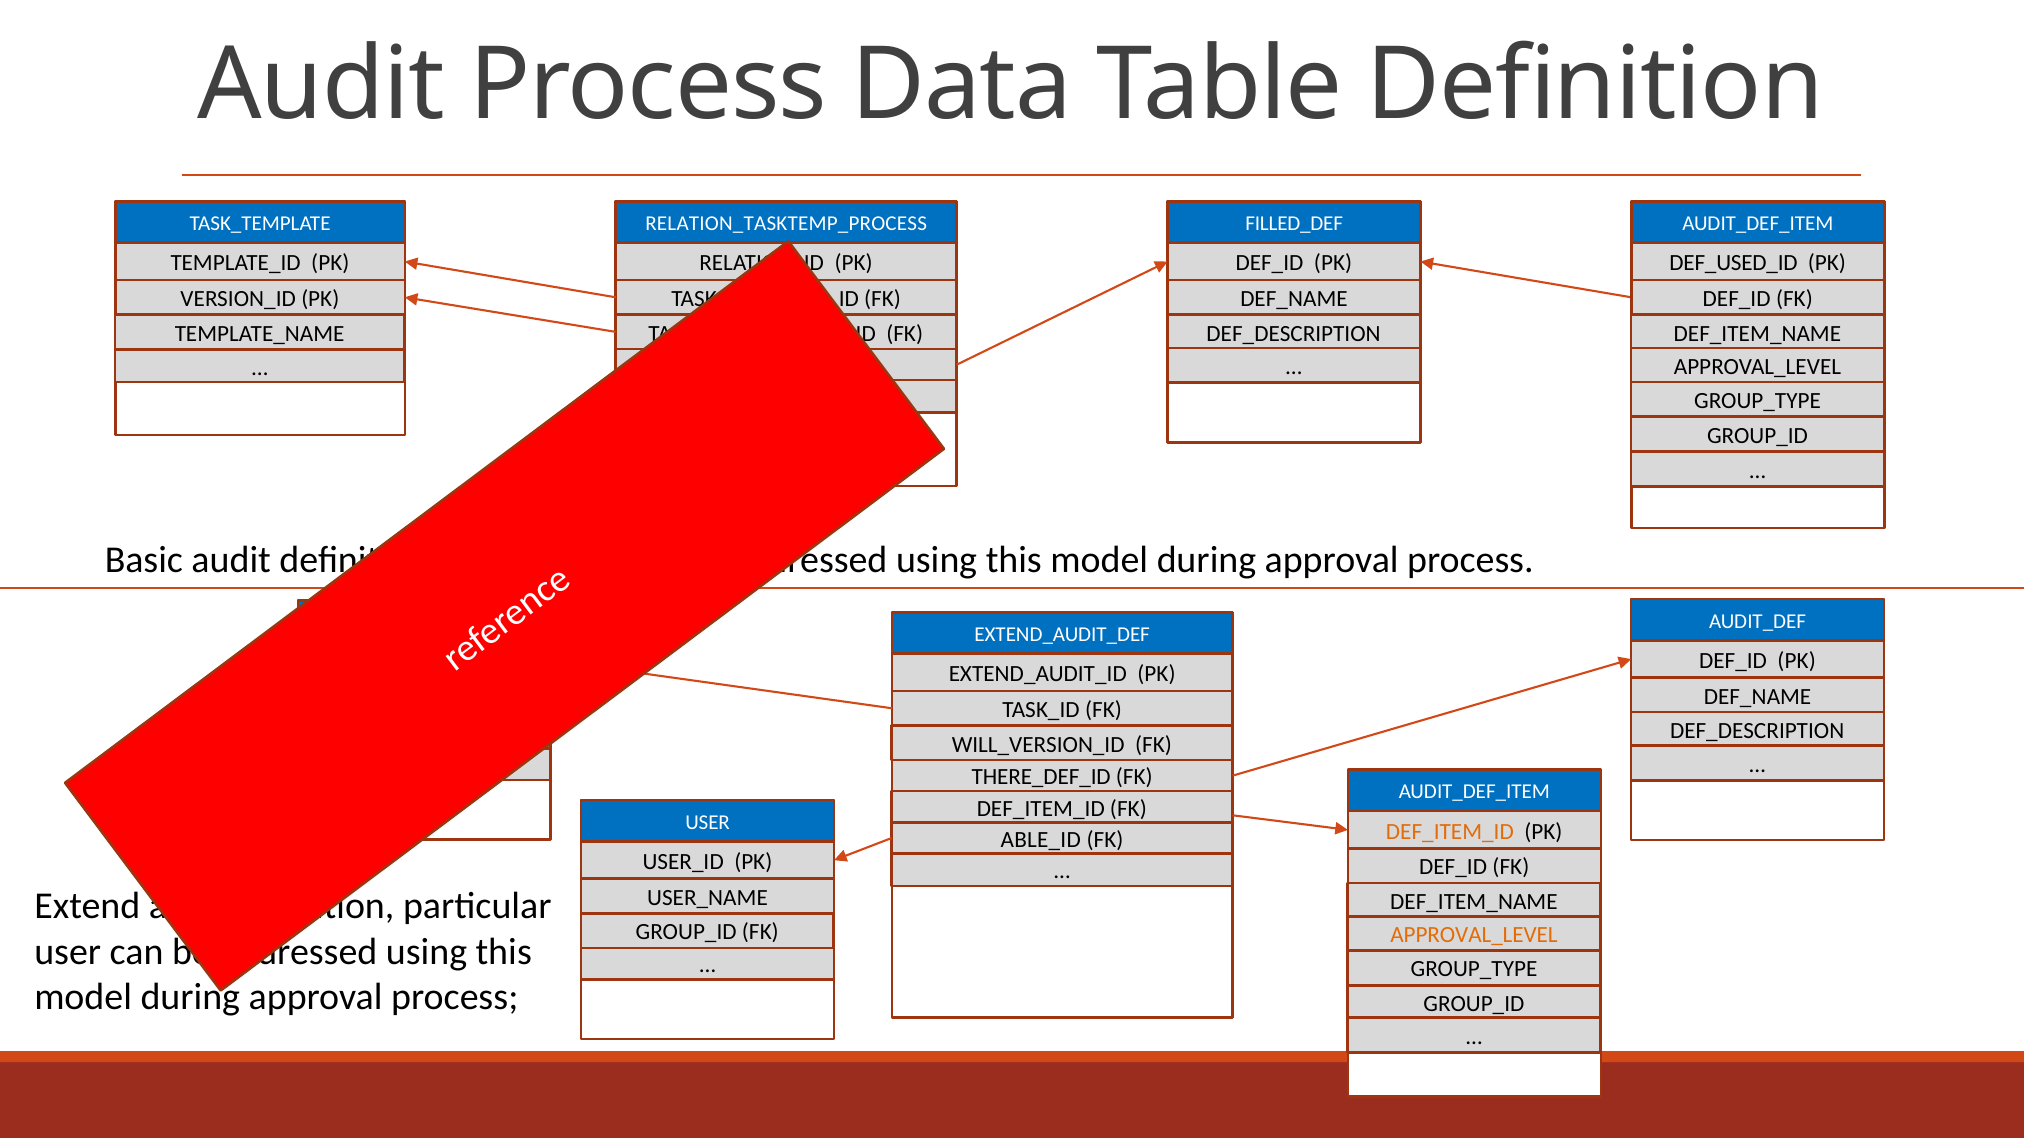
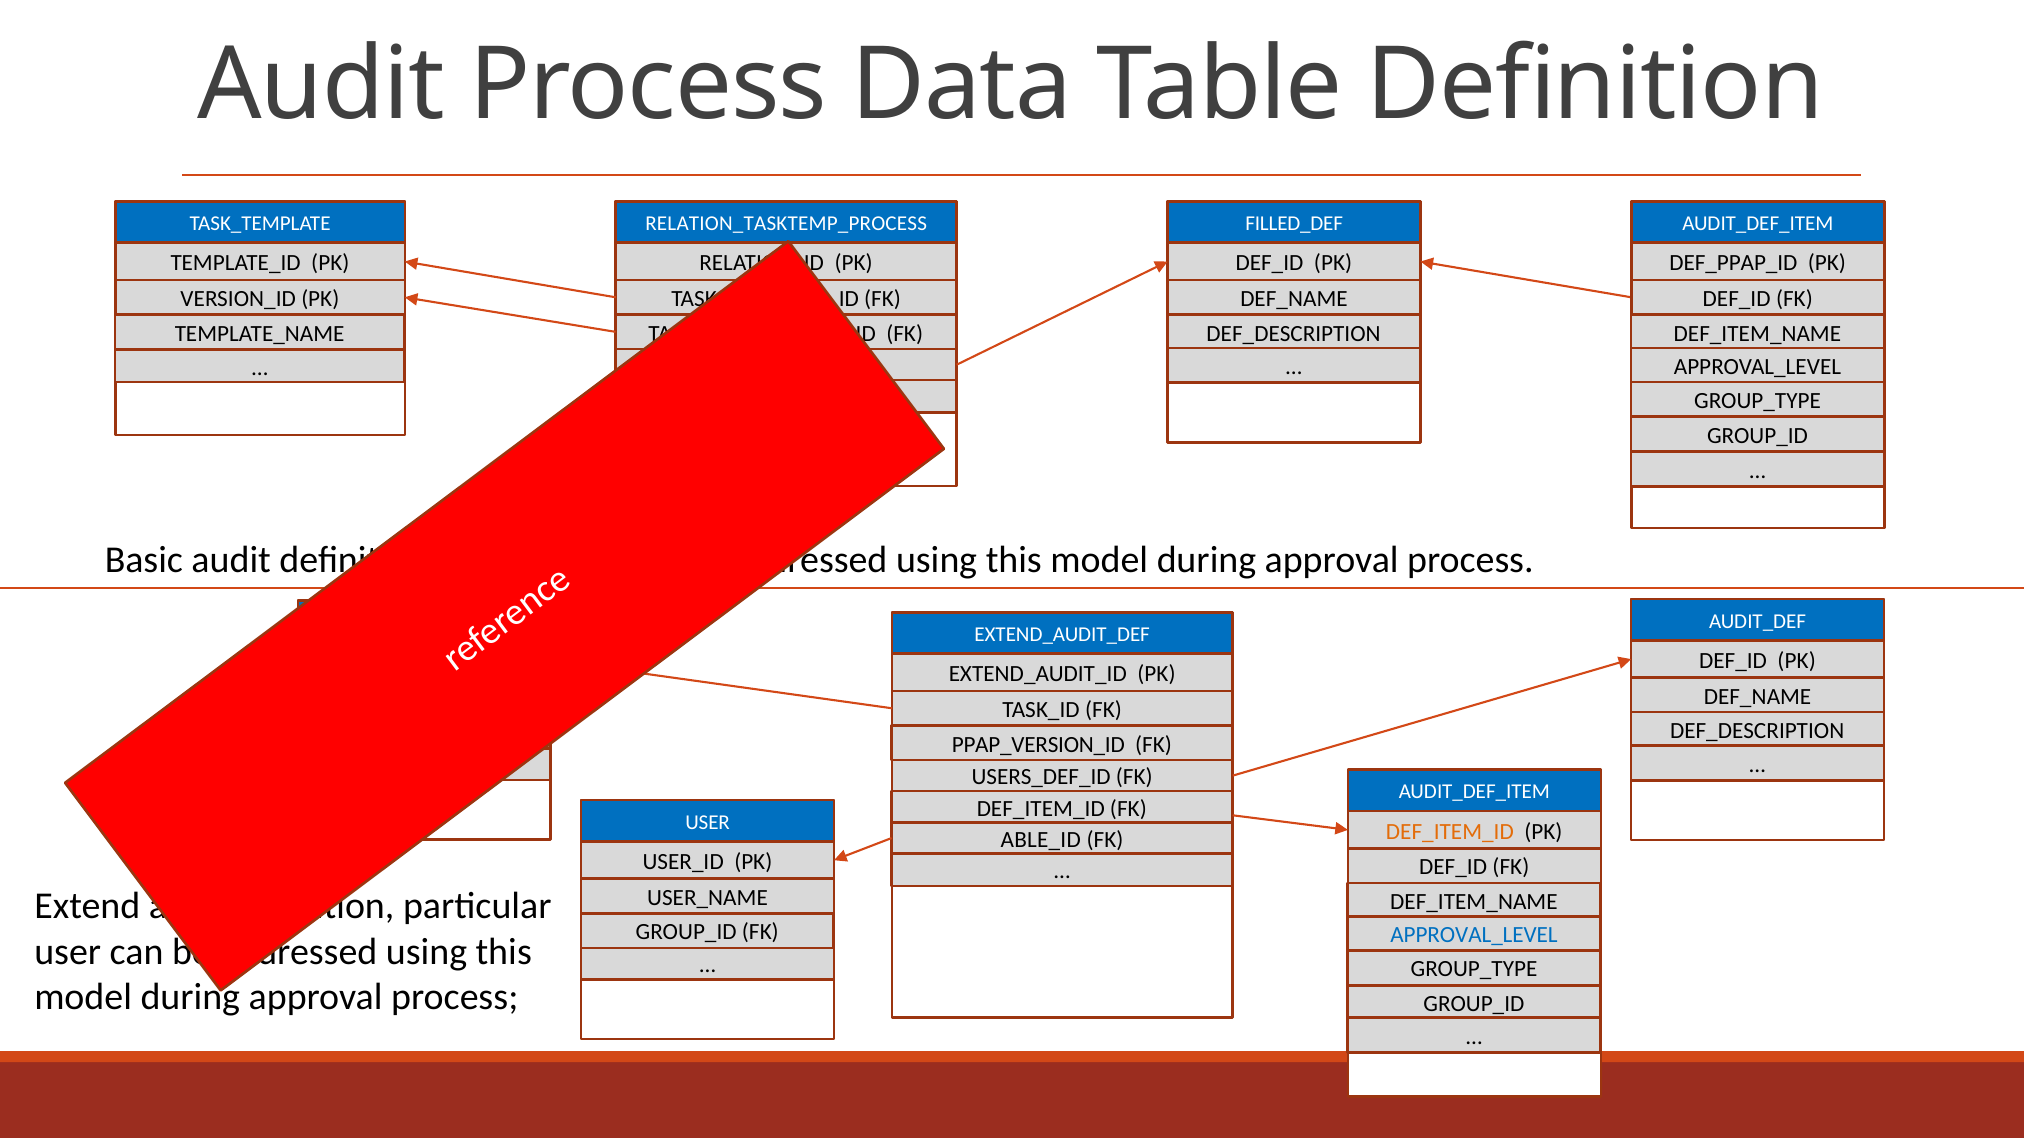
DEF_USED_ID: DEF_USED_ID -> DEF_PPAP_ID
WILL_VERSION_ID: WILL_VERSION_ID -> PPAP_VERSION_ID
THERE_DEF_ID: THERE_DEF_ID -> USERS_DEF_ID
APPROVAL_LEVEL at (1474, 936) colour: orange -> blue
